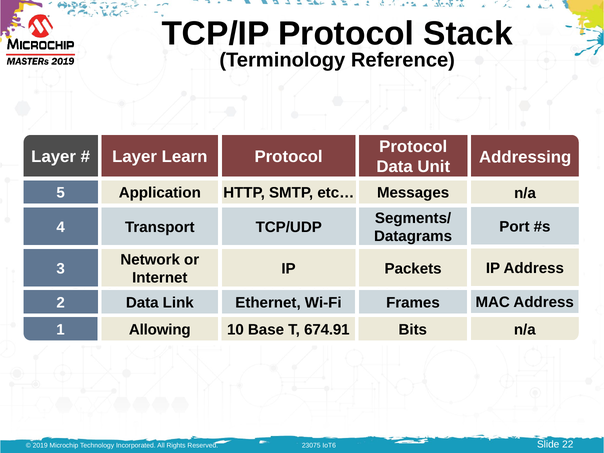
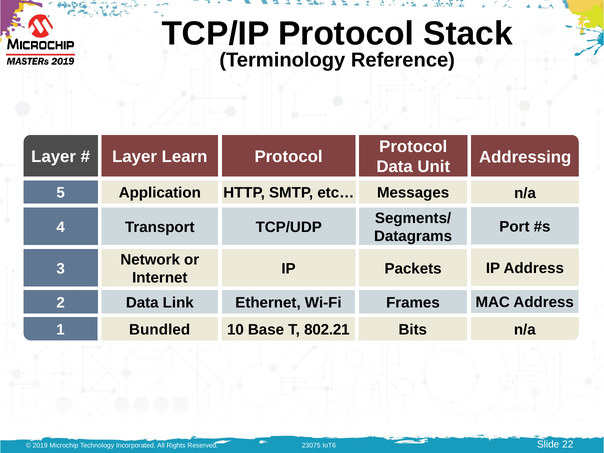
Allowing: Allowing -> Bundled
674.91: 674.91 -> 802.21
